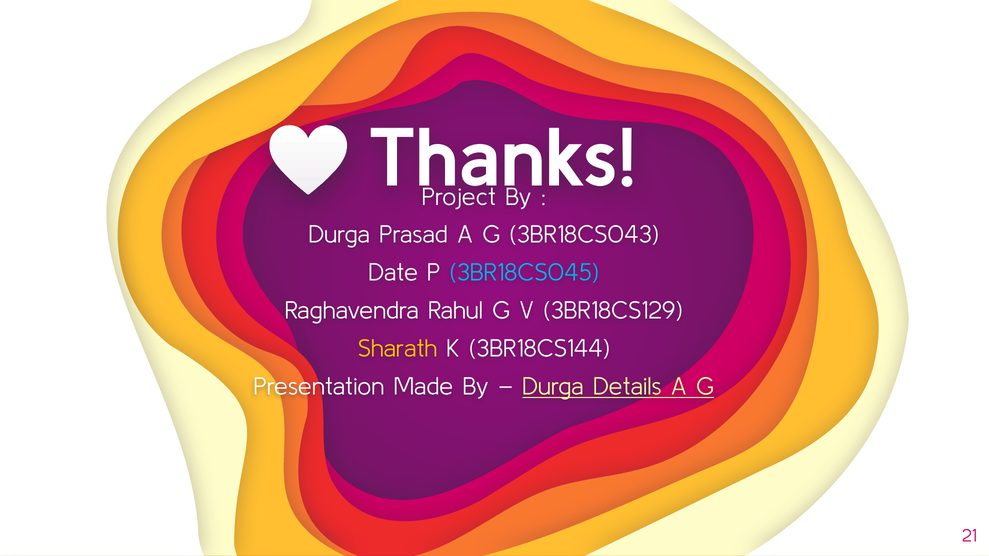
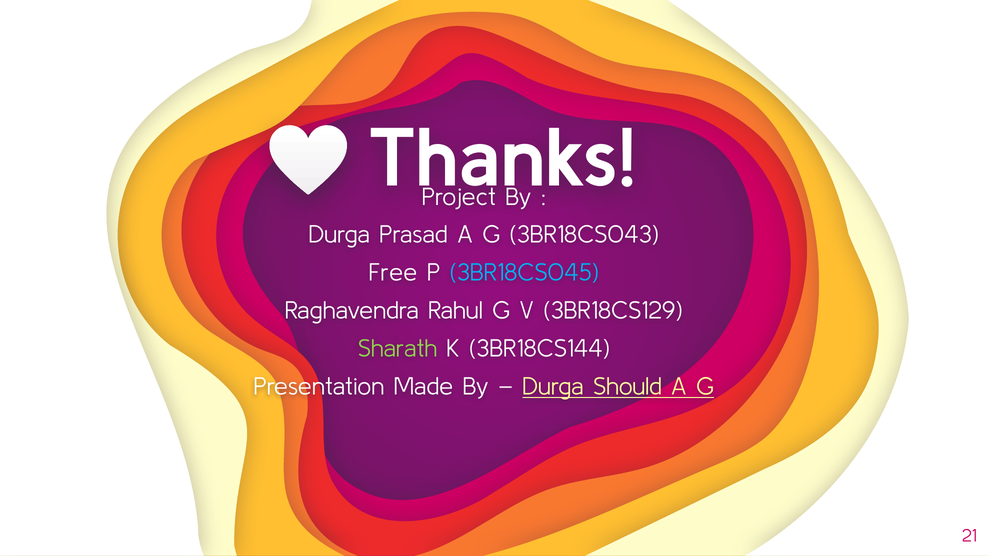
Date: Date -> Free
Sharath colour: yellow -> light green
Details: Details -> Should
